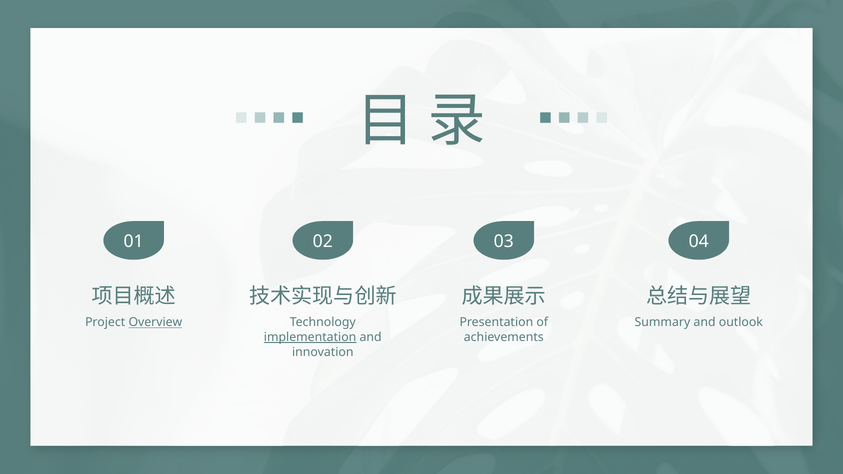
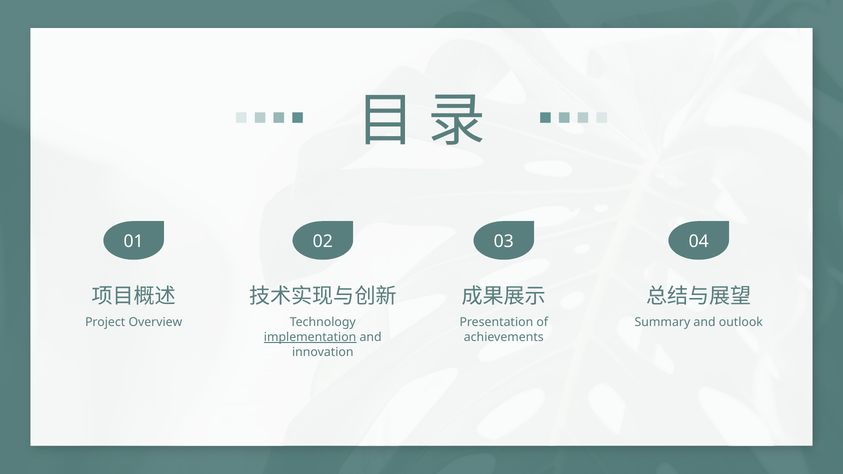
Overview underline: present -> none
